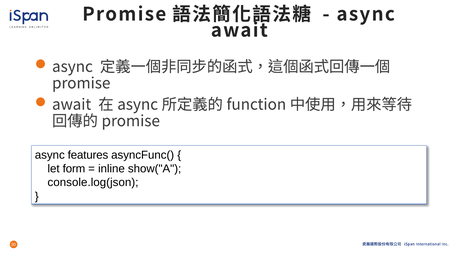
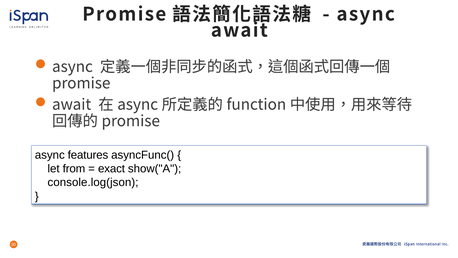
form: form -> from
inline: inline -> exact
